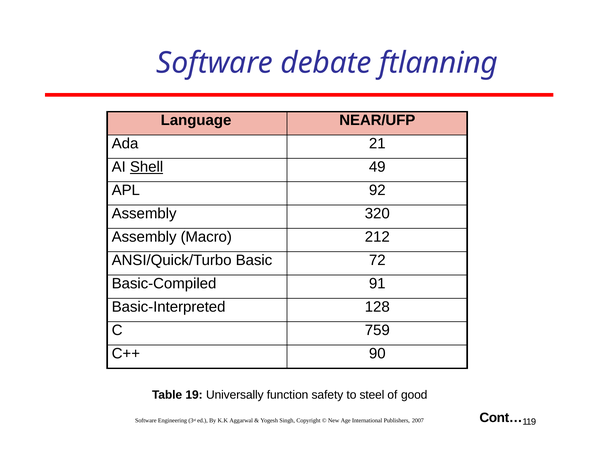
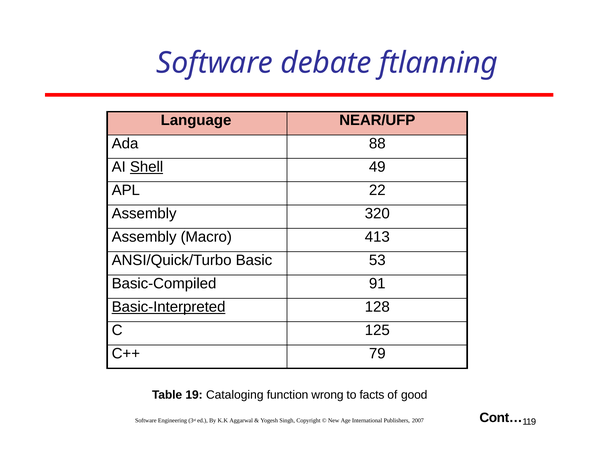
21: 21 -> 88
92: 92 -> 22
212: 212 -> 413
72: 72 -> 53
Basic-Interpreted underline: none -> present
759: 759 -> 125
90: 90 -> 79
Universally: Universally -> Cataloging
safety: safety -> wrong
steel: steel -> facts
